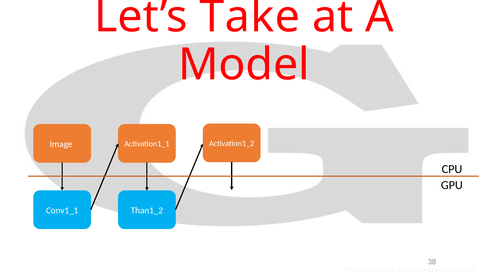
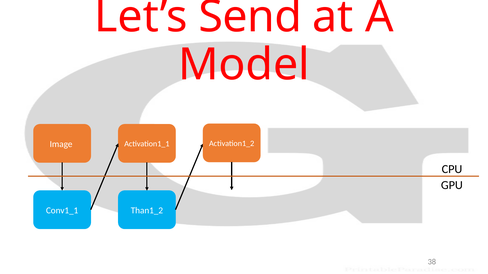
Take: Take -> Send
